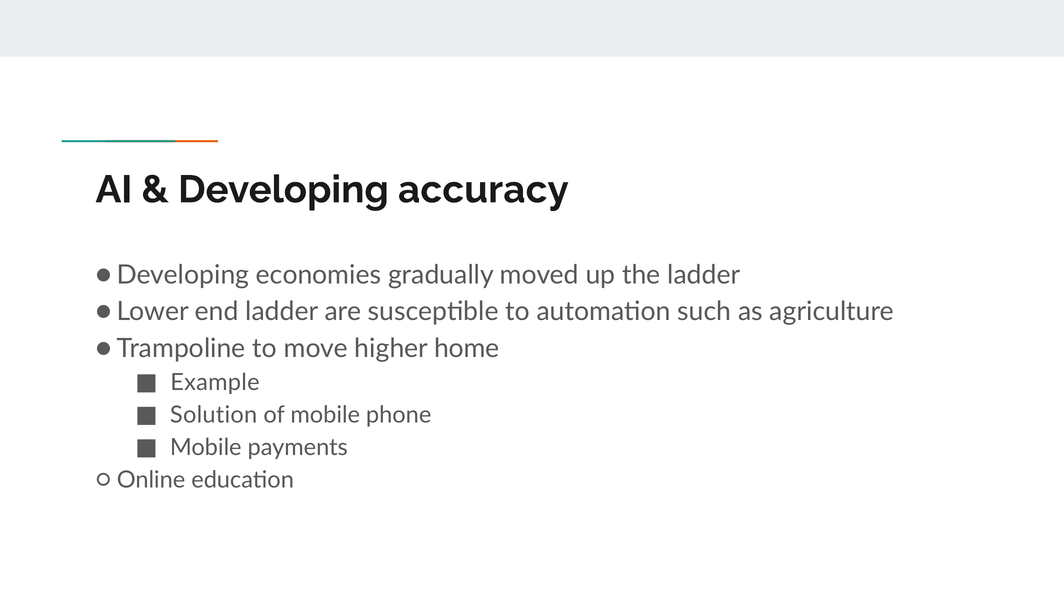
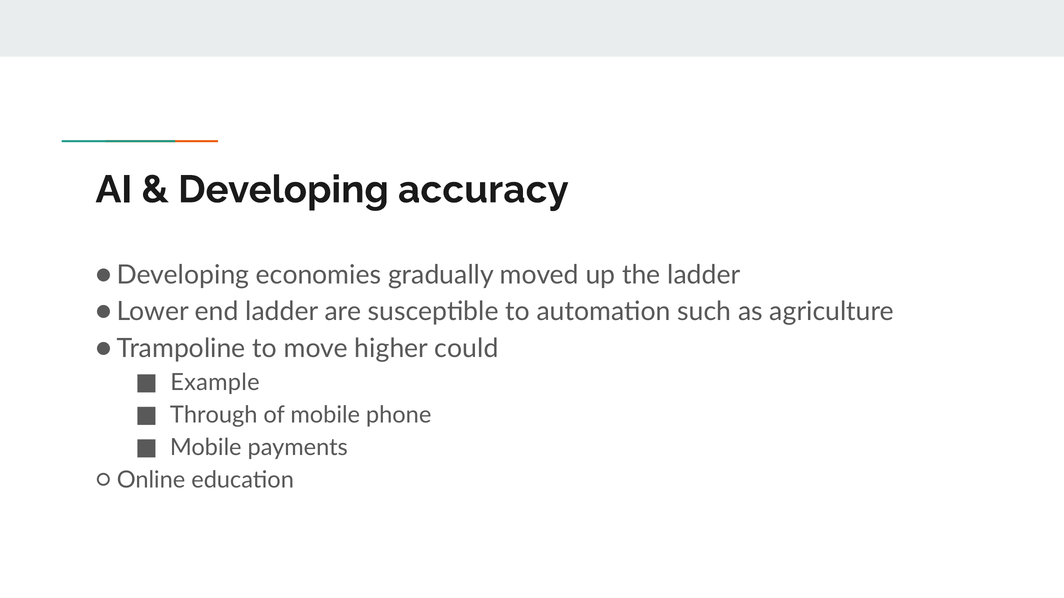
home: home -> could
Solution: Solution -> Through
